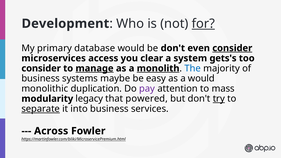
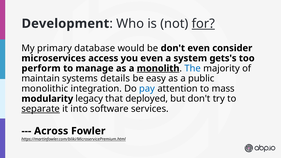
consider at (232, 48) underline: present -> none
you clear: clear -> even
consider at (41, 68): consider -> perform
manage underline: present -> none
business at (41, 79): business -> maintain
maybe: maybe -> details
a would: would -> public
duplication: duplication -> integration
pay colour: purple -> blue
powered: powered -> deployed
try underline: present -> none
into business: business -> software
